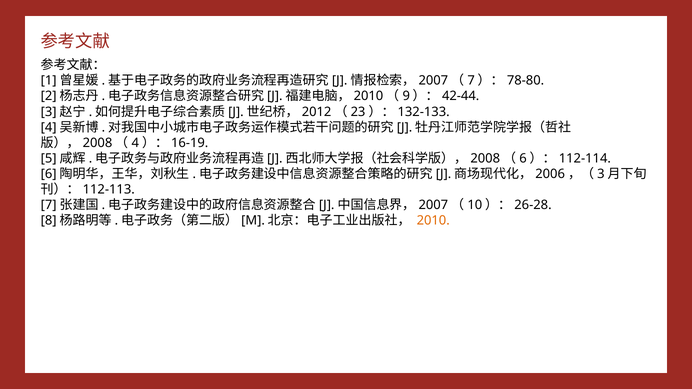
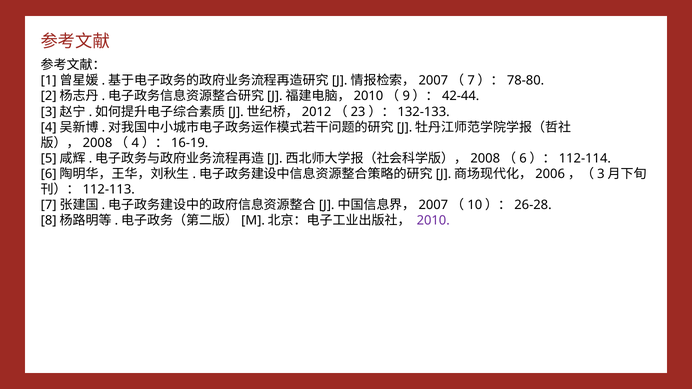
2010 colour: orange -> purple
